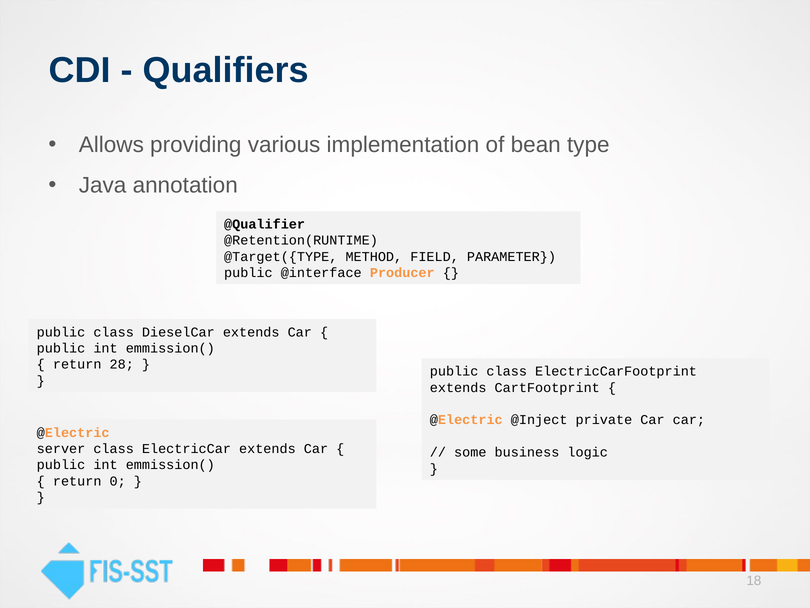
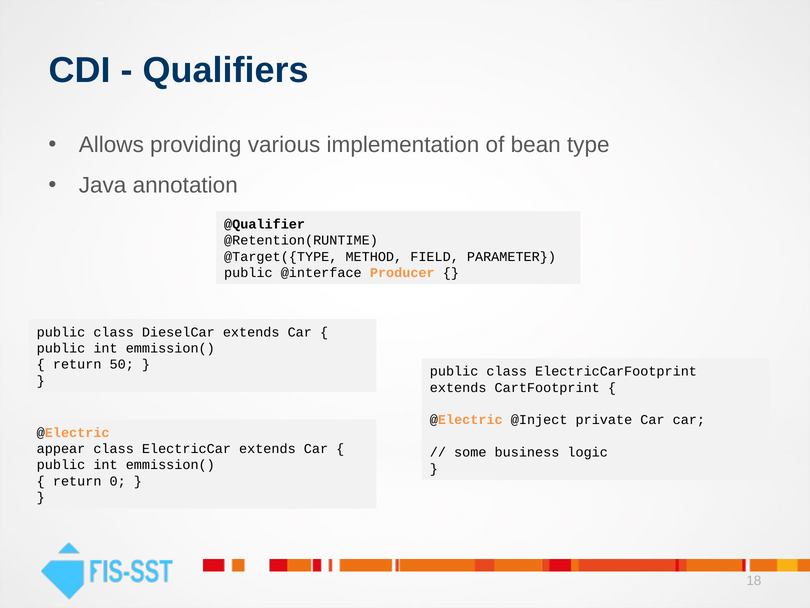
28: 28 -> 50
server: server -> appear
